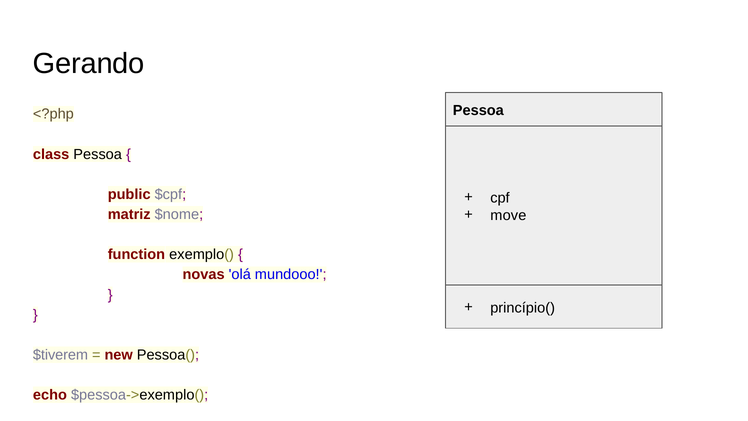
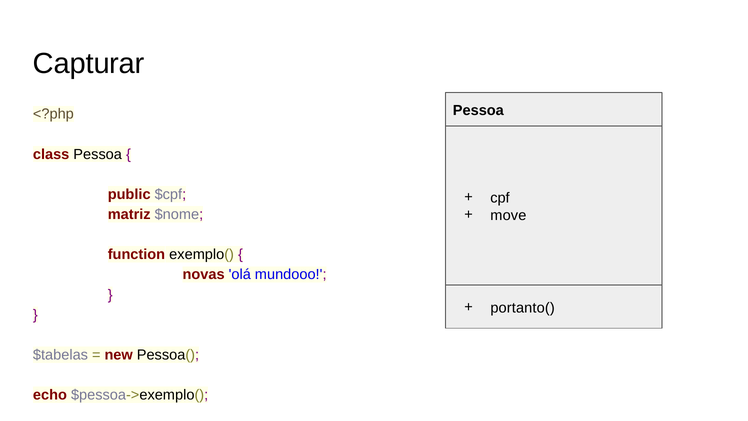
Gerando: Gerando -> Capturar
princípio(: princípio( -> portanto(
$tiverem: $tiverem -> $tabelas
